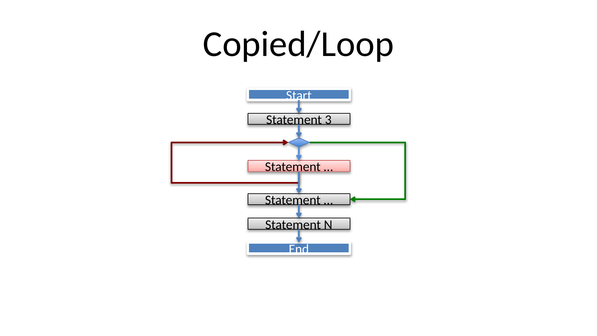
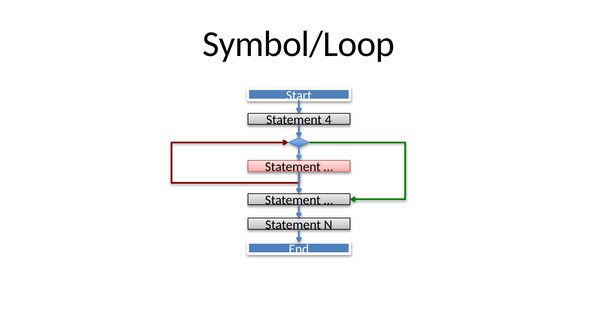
Copied/Loop: Copied/Loop -> Symbol/Loop
3: 3 -> 4
